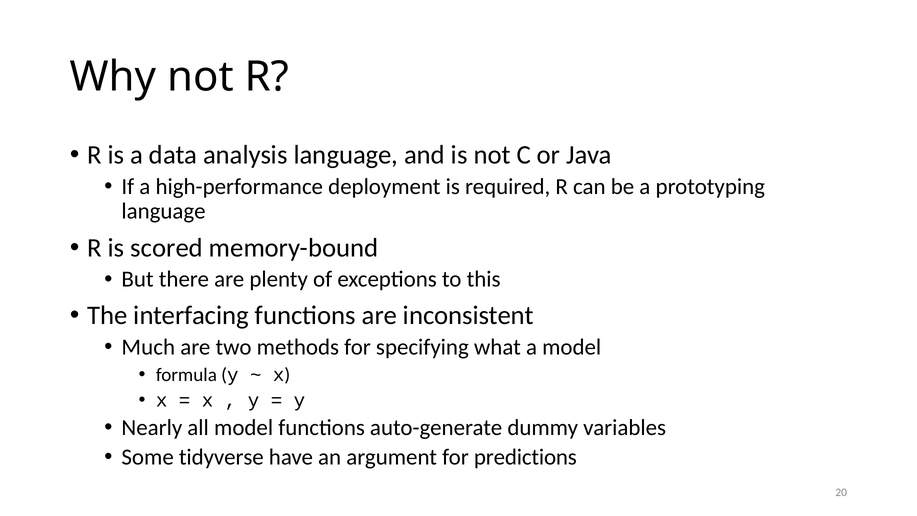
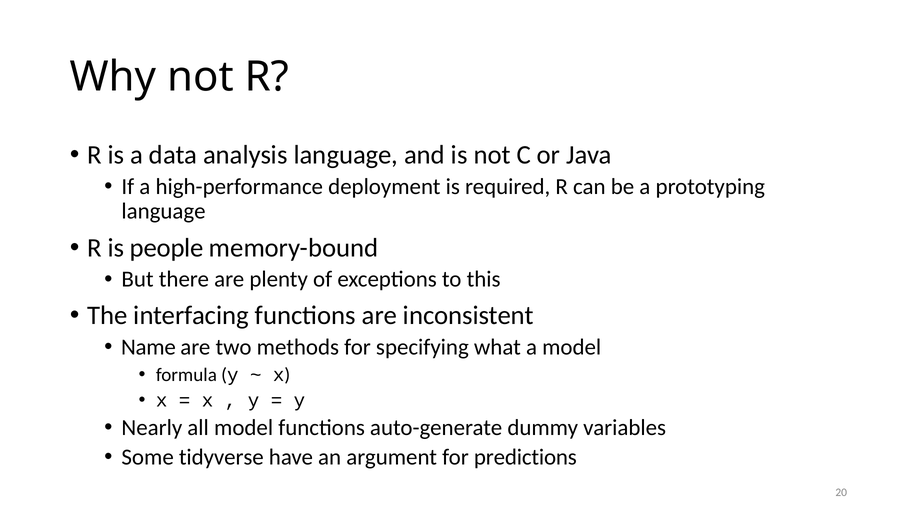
scored: scored -> people
Much: Much -> Name
